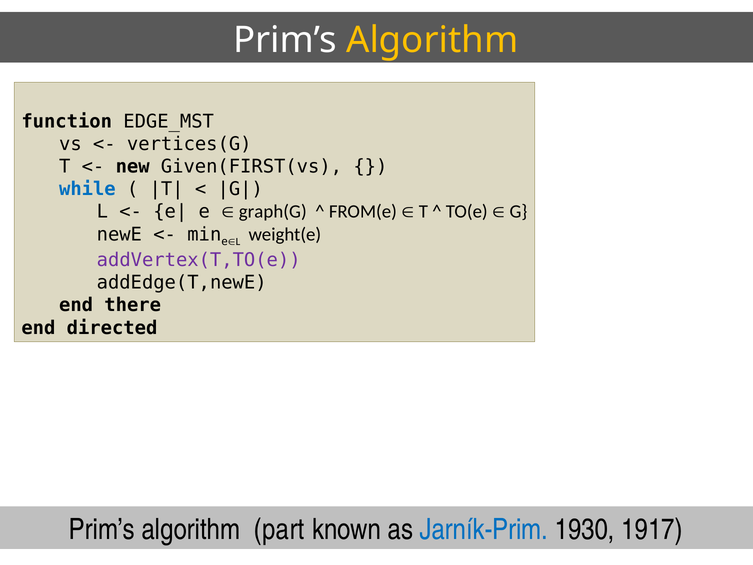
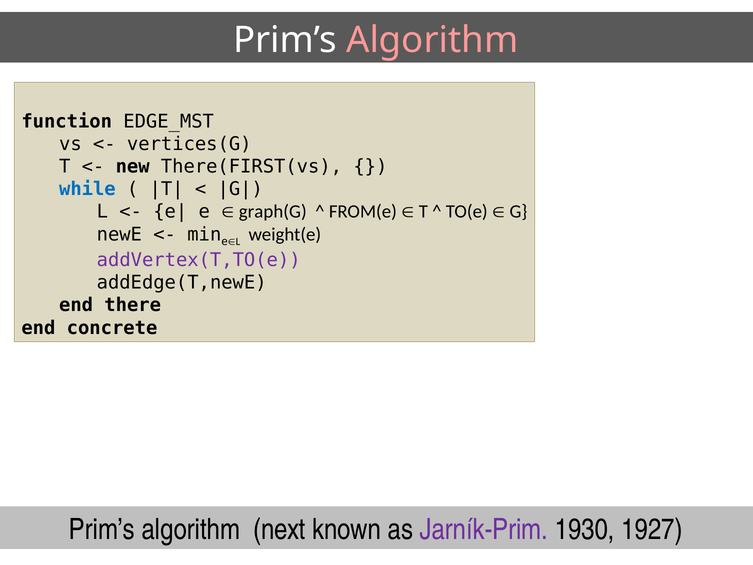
Algorithm at (432, 40) colour: yellow -> pink
Given(FIRST(vs: Given(FIRST(vs -> There(FIRST(vs
directed: directed -> concrete
part: part -> next
Jarník-Prim colour: blue -> purple
1917: 1917 -> 1927
